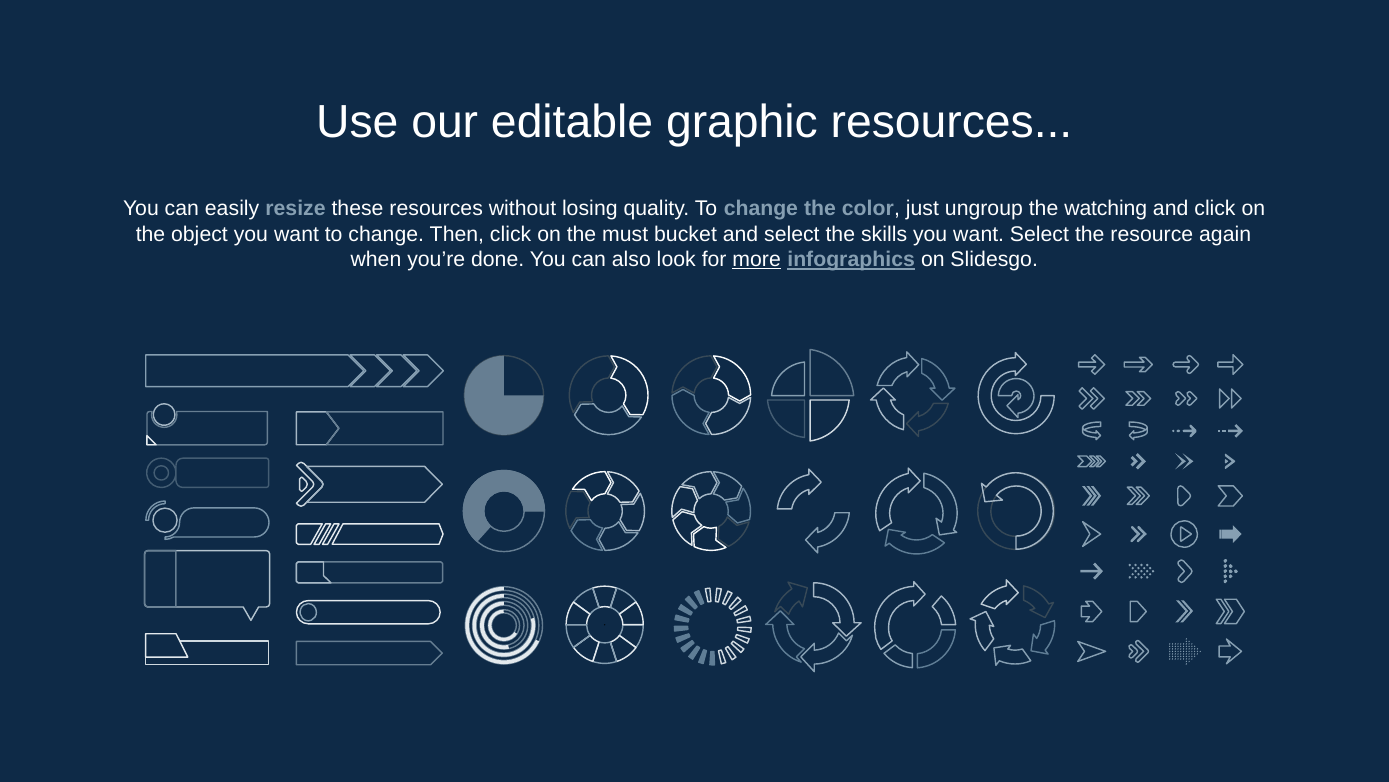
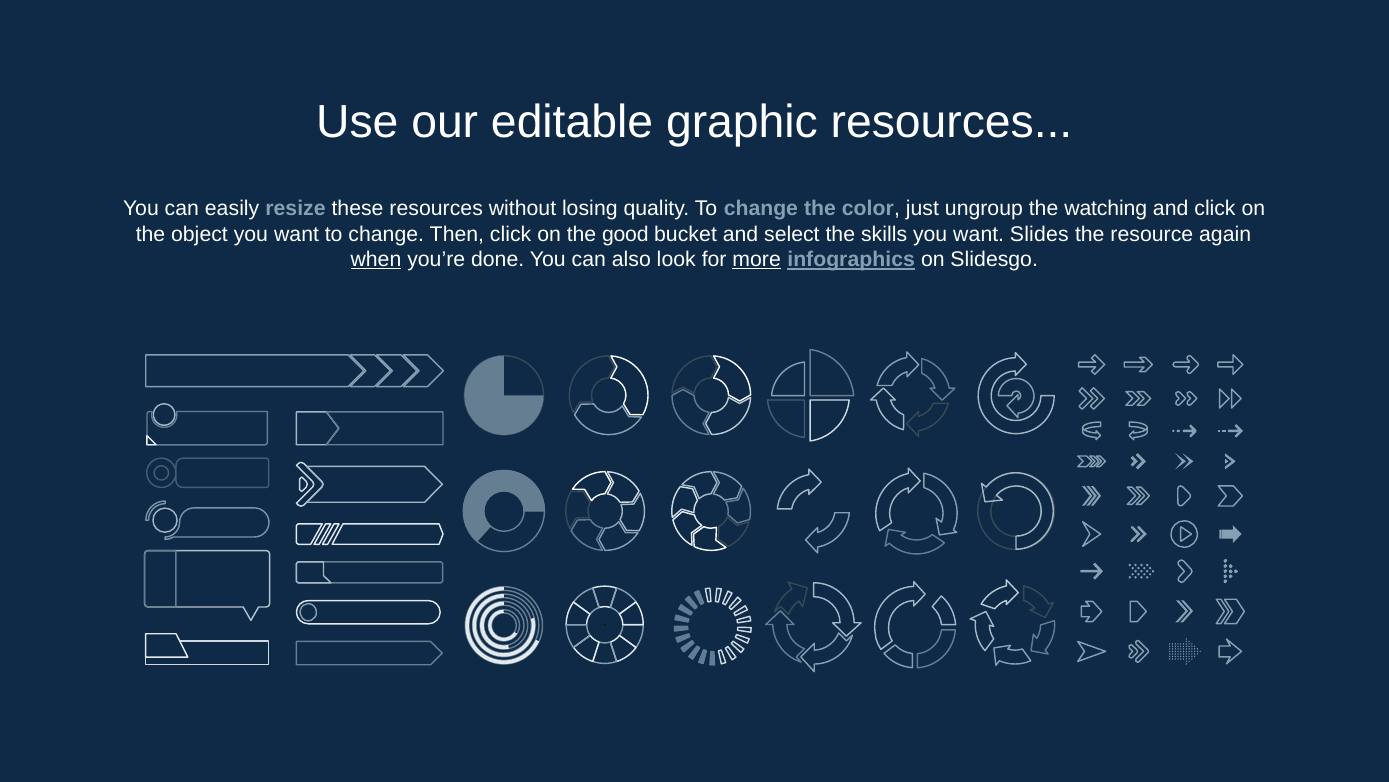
must: must -> good
want Select: Select -> Slides
when underline: none -> present
